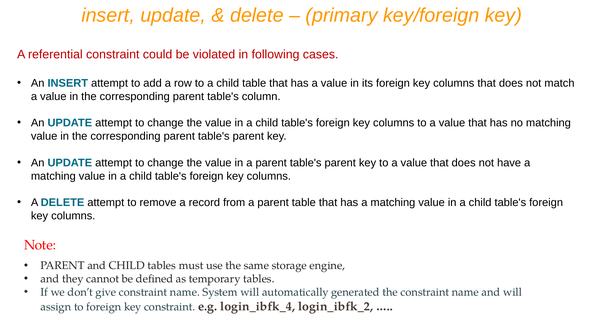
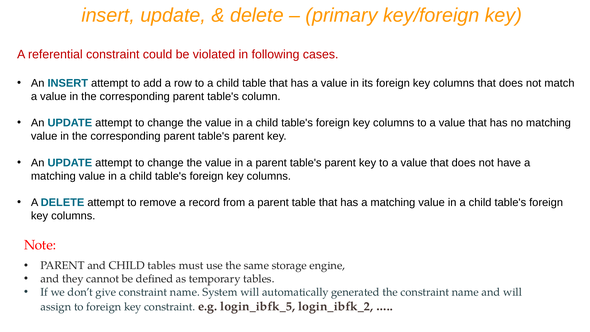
login_ibfk_4: login_ibfk_4 -> login_ibfk_5
